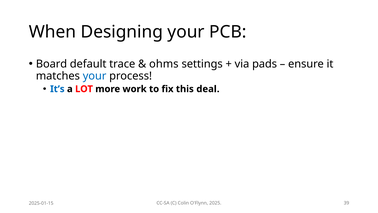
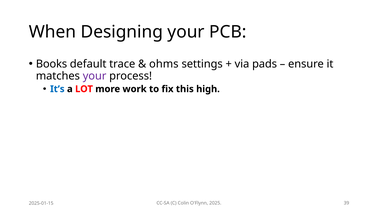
Board: Board -> Books
your at (95, 76) colour: blue -> purple
deal: deal -> high
